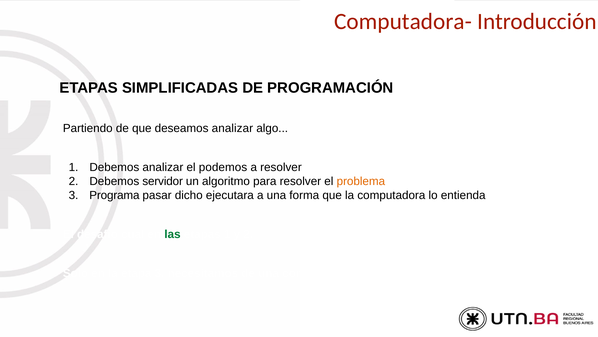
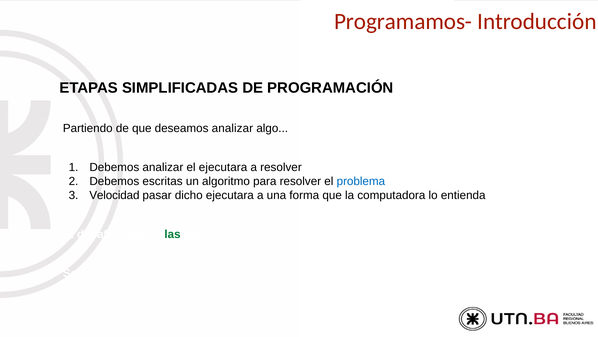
Computadora-: Computadora- -> Programamos-
el podemos: podemos -> ejecutara
servidor: servidor -> escritas
problema colour: orange -> blue
Programa: Programa -> Velocidad
